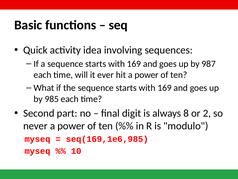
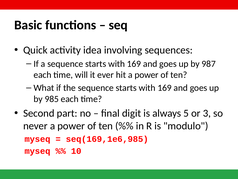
8: 8 -> 5
2: 2 -> 3
